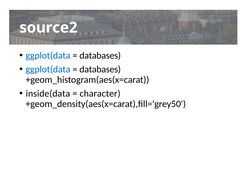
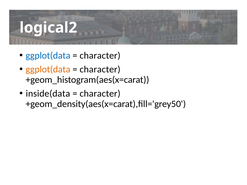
source2: source2 -> logical2
databases at (100, 56): databases -> character
ggplot(data at (48, 69) colour: blue -> orange
databases at (100, 69): databases -> character
